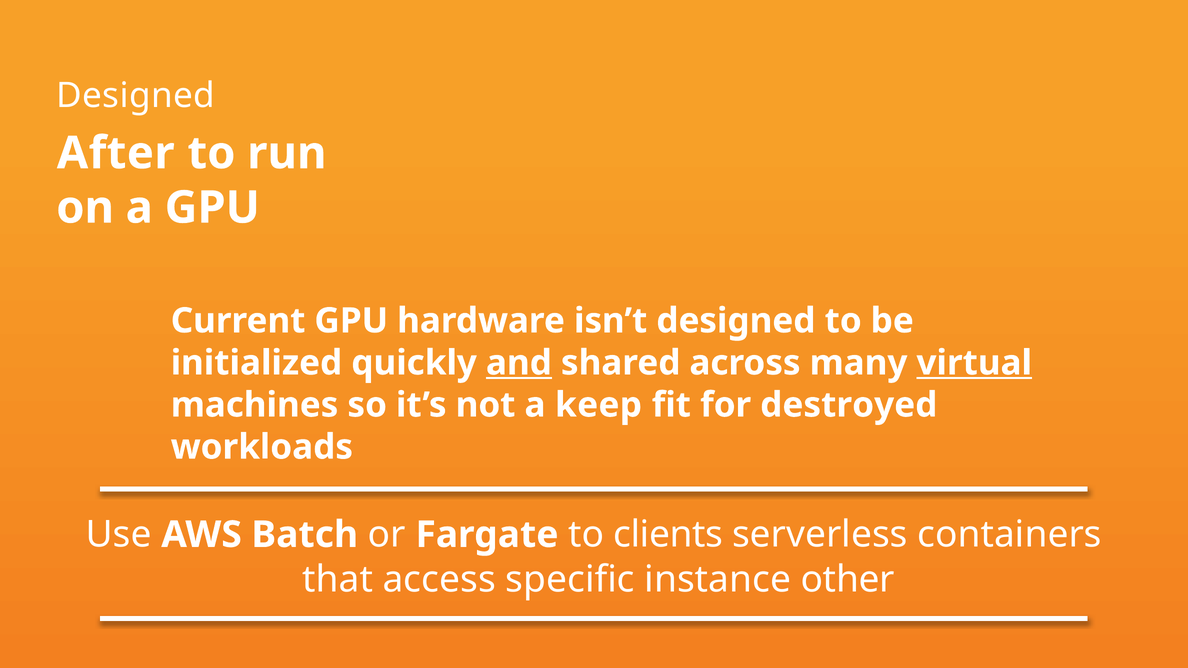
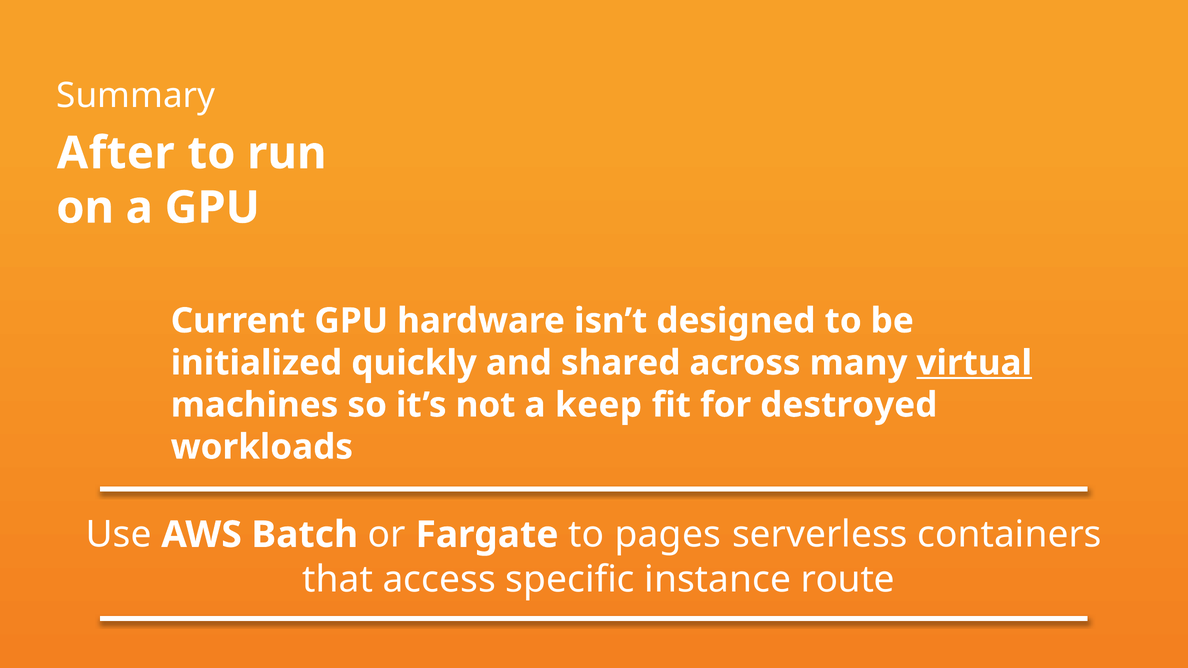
Designed at (136, 96): Designed -> Summary
and underline: present -> none
clients: clients -> pages
other: other -> route
